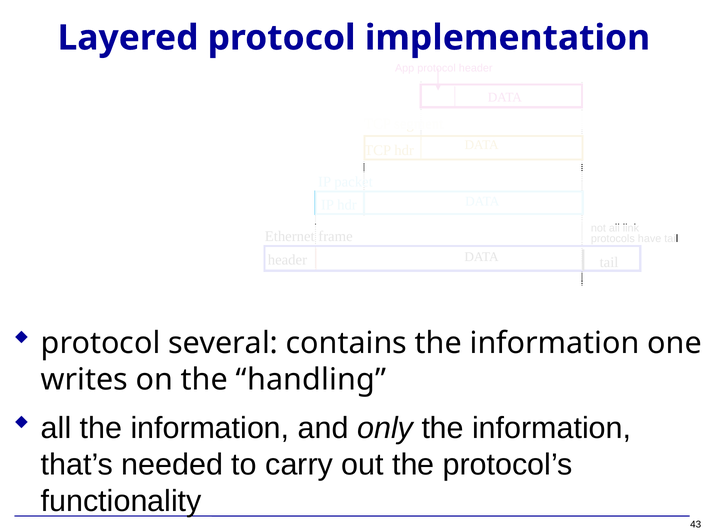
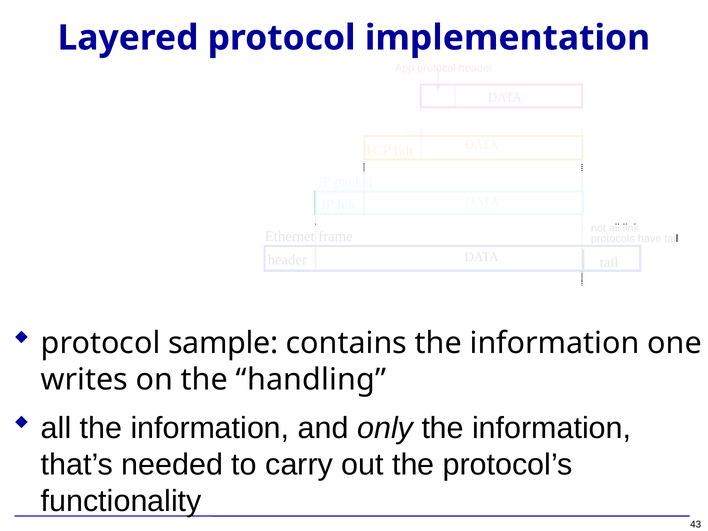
several: several -> sample
